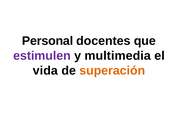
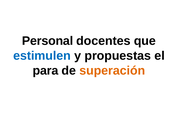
estimulen colour: purple -> blue
multimedia: multimedia -> propuestas
vida: vida -> para
